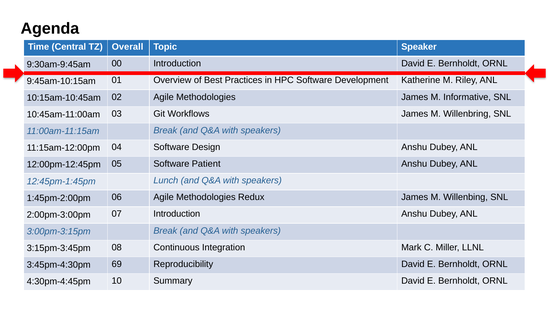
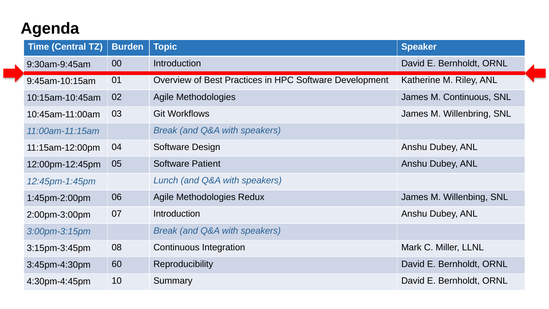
Overall: Overall -> Burden
M Informative: Informative -> Continuous
69: 69 -> 60
